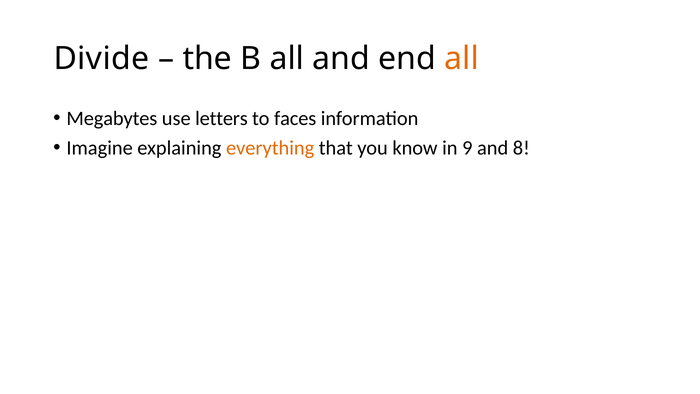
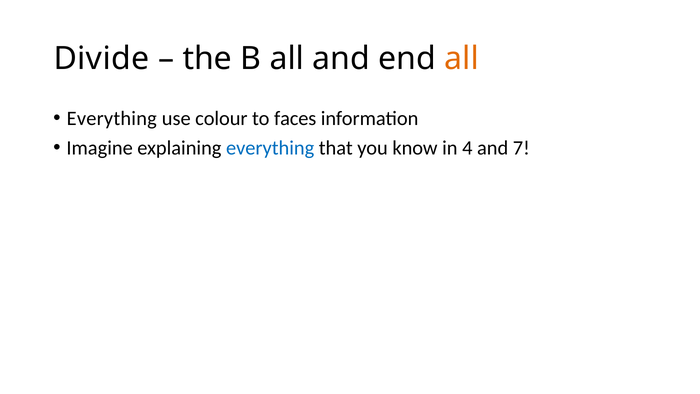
Megabytes at (112, 118): Megabytes -> Everything
letters: letters -> colour
everything at (270, 148) colour: orange -> blue
9: 9 -> 4
8: 8 -> 7
